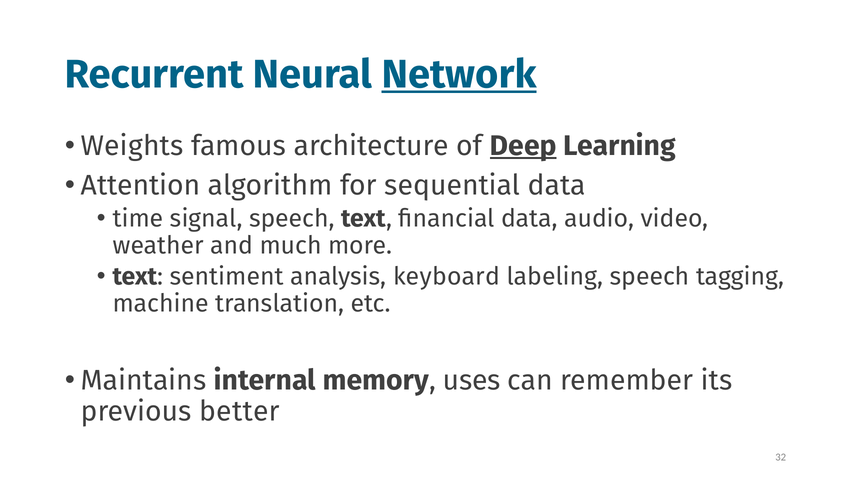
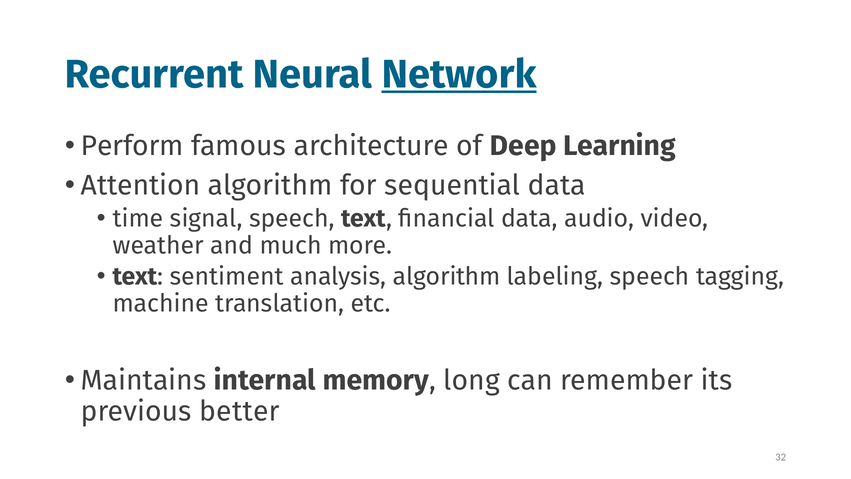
Weights: Weights -> Perform
Deep underline: present -> none
analysis keyboard: keyboard -> algorithm
uses: uses -> long
